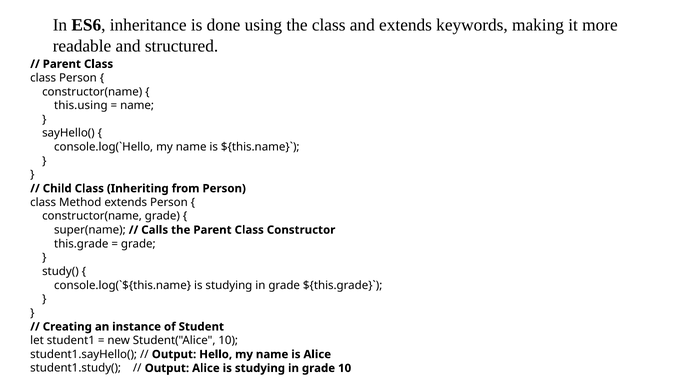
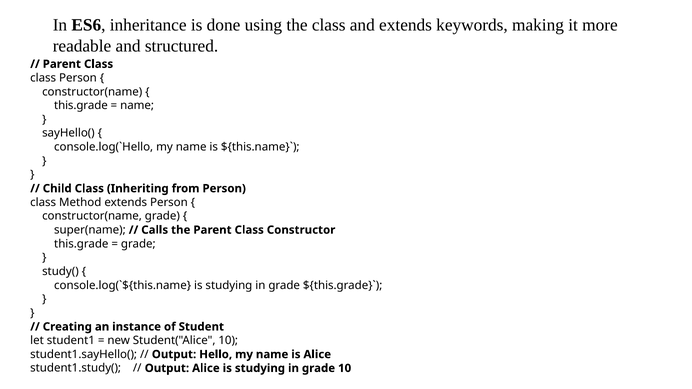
this.using at (81, 106): this.using -> this.grade
